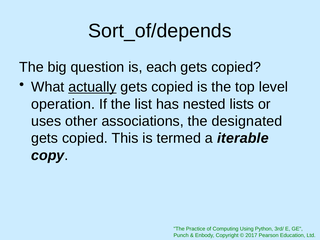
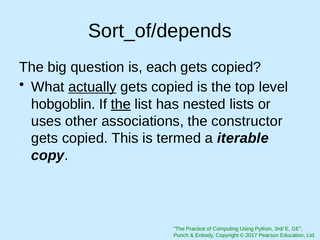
operation: operation -> hobgoblin
the at (121, 104) underline: none -> present
designated: designated -> constructor
